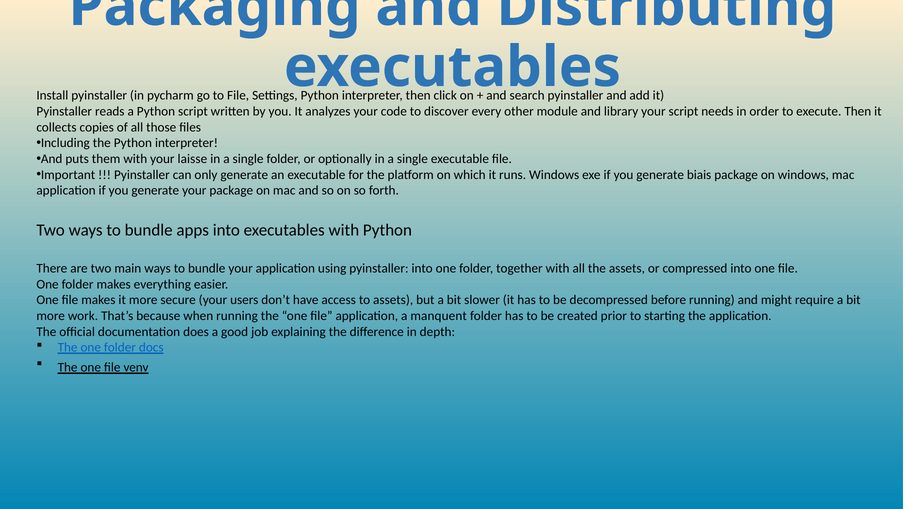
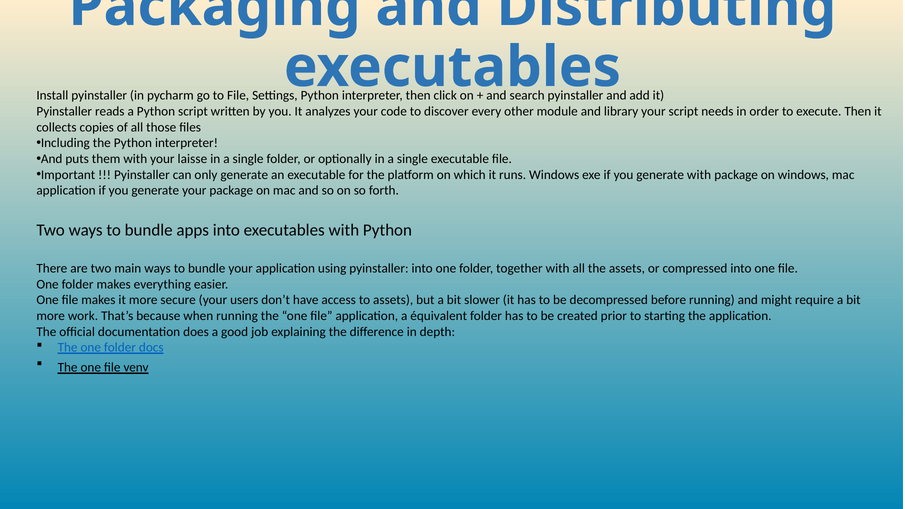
generate biais: biais -> with
manquent: manquent -> équivalent
